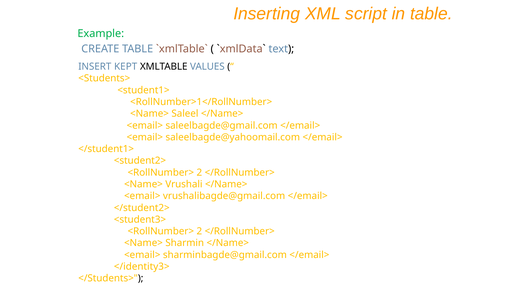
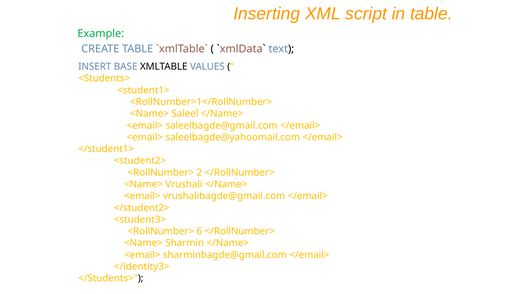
KEPT: KEPT -> BASE
2 at (199, 231): 2 -> 6
